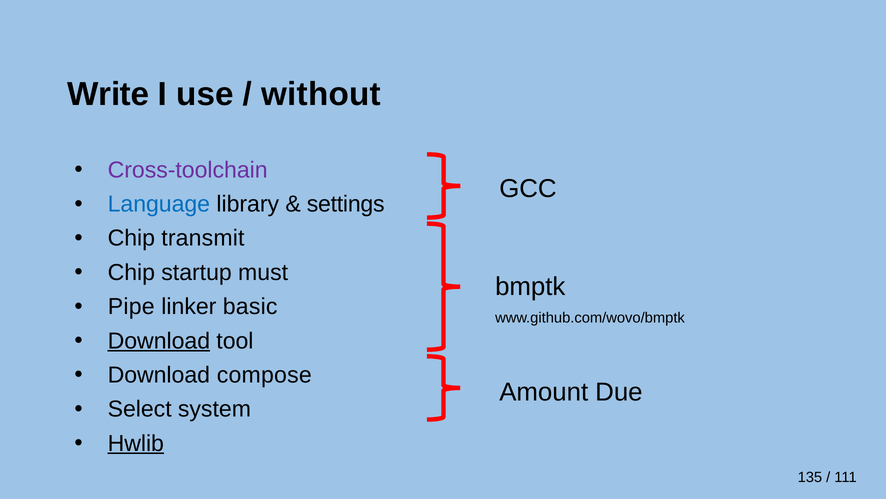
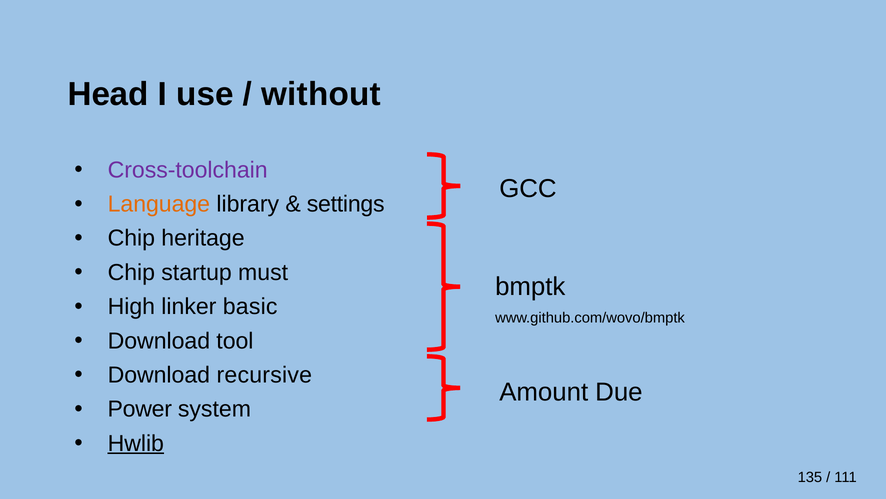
Write: Write -> Head
Language colour: blue -> orange
transmit: transmit -> heritage
Pipe: Pipe -> High
Download at (159, 340) underline: present -> none
compose: compose -> recursive
Select: Select -> Power
